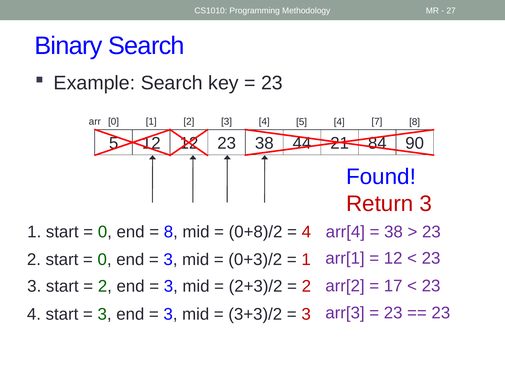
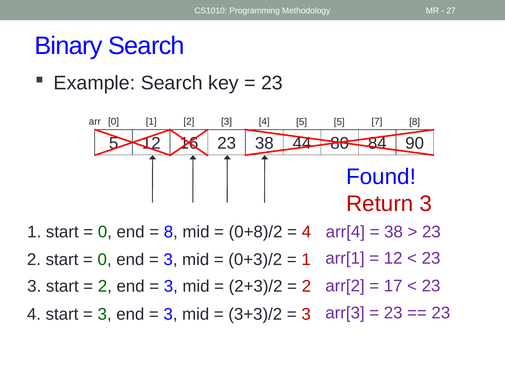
5 4: 4 -> 5
12 12: 12 -> 16
21: 21 -> 80
